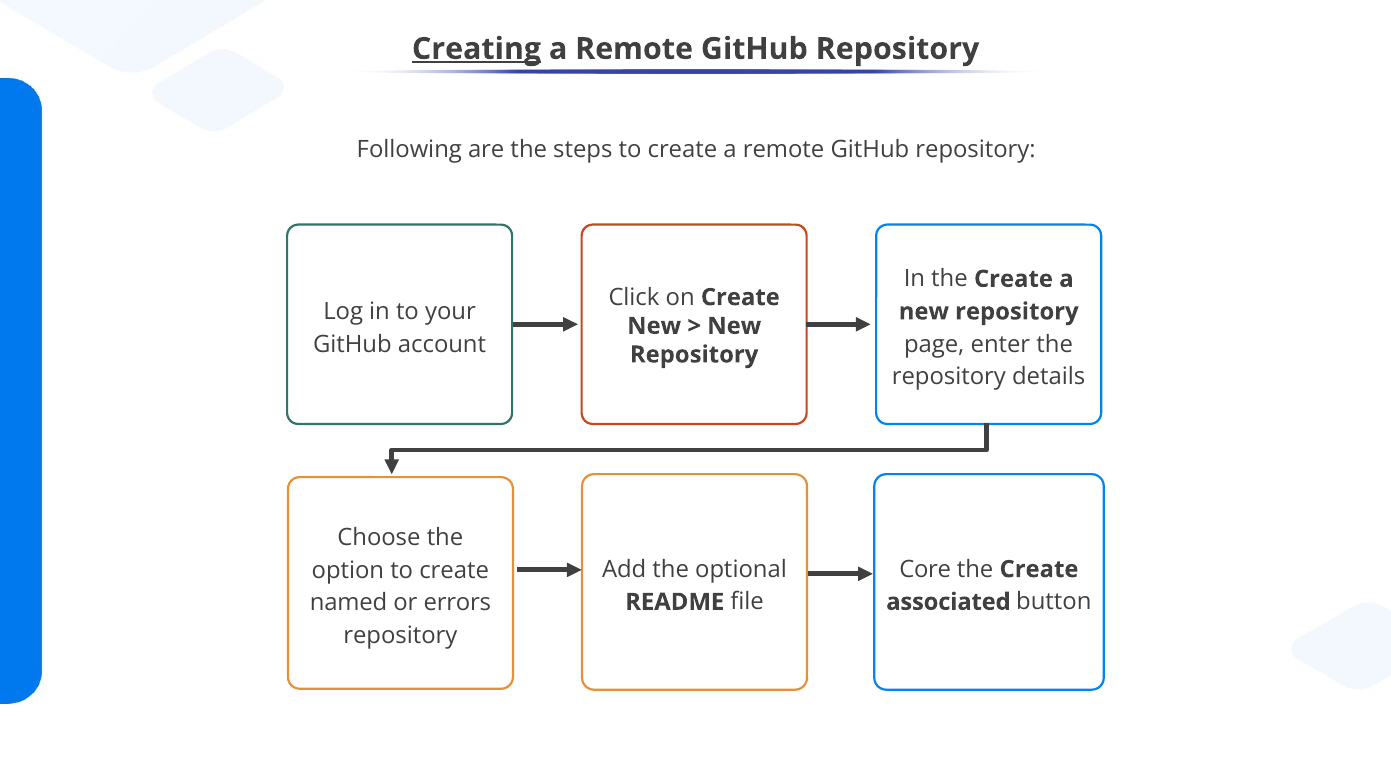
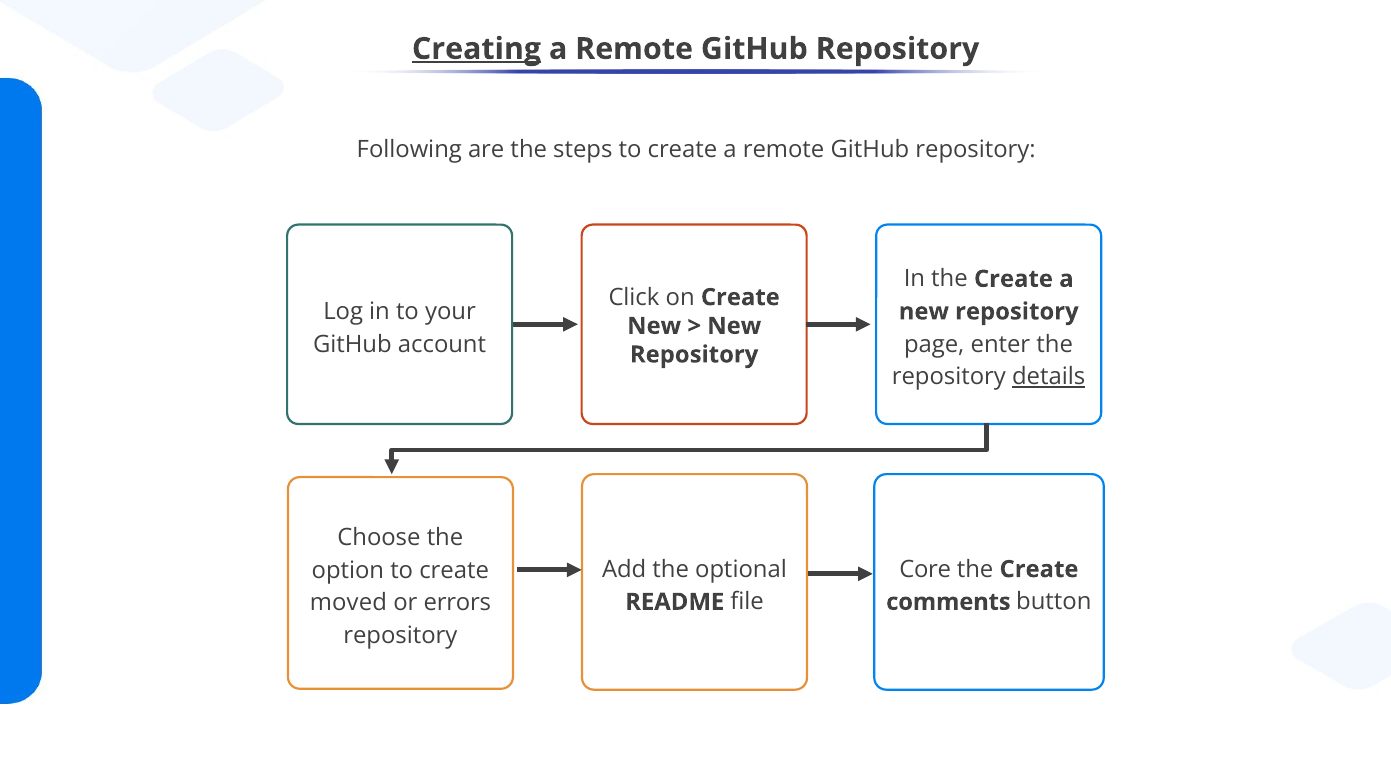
details underline: none -> present
associated: associated -> comments
named: named -> moved
